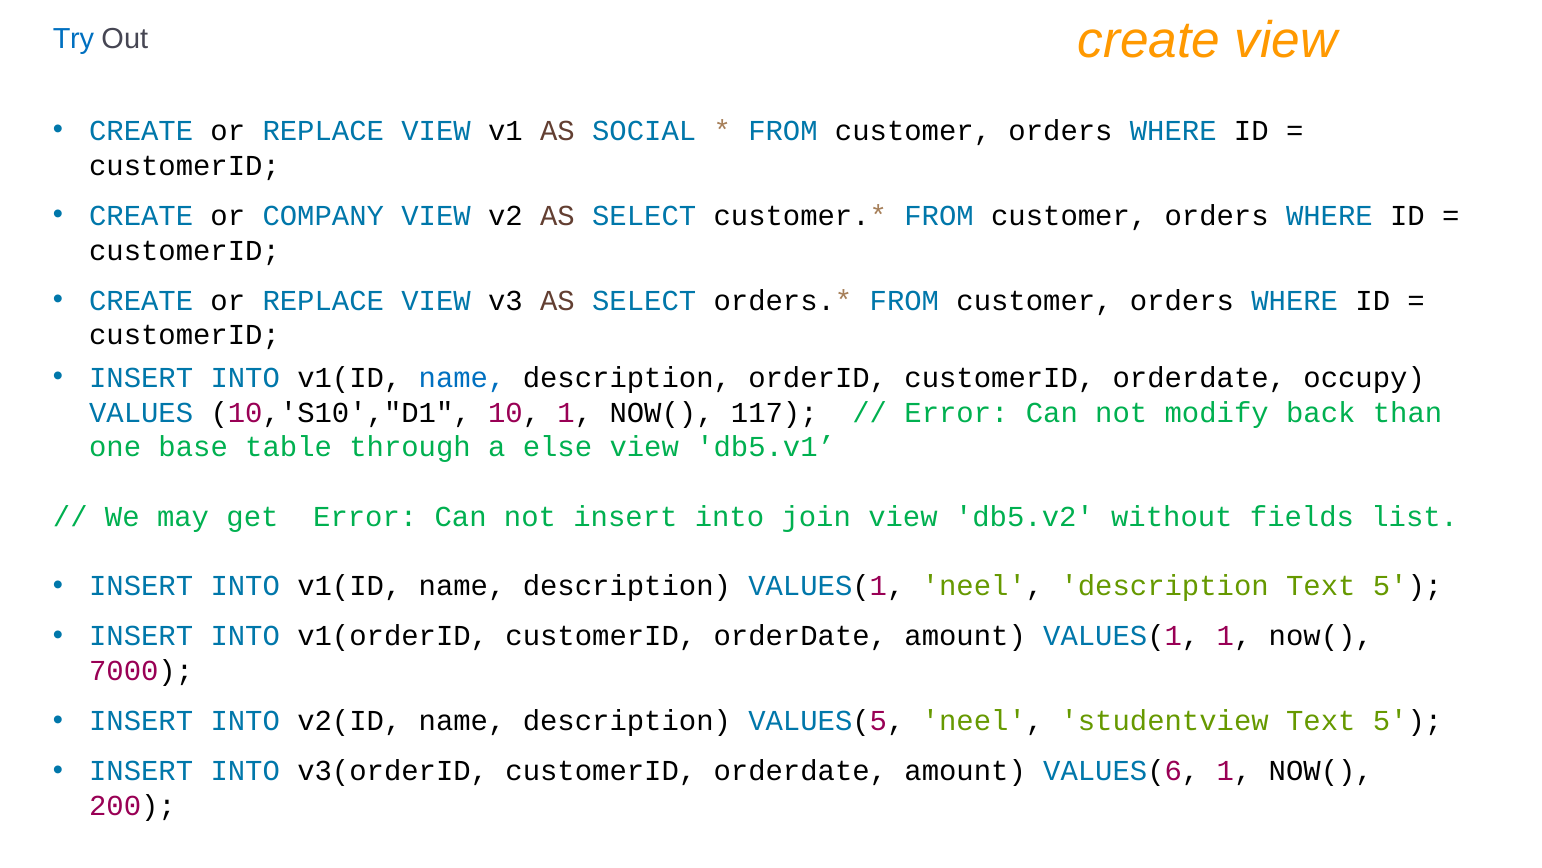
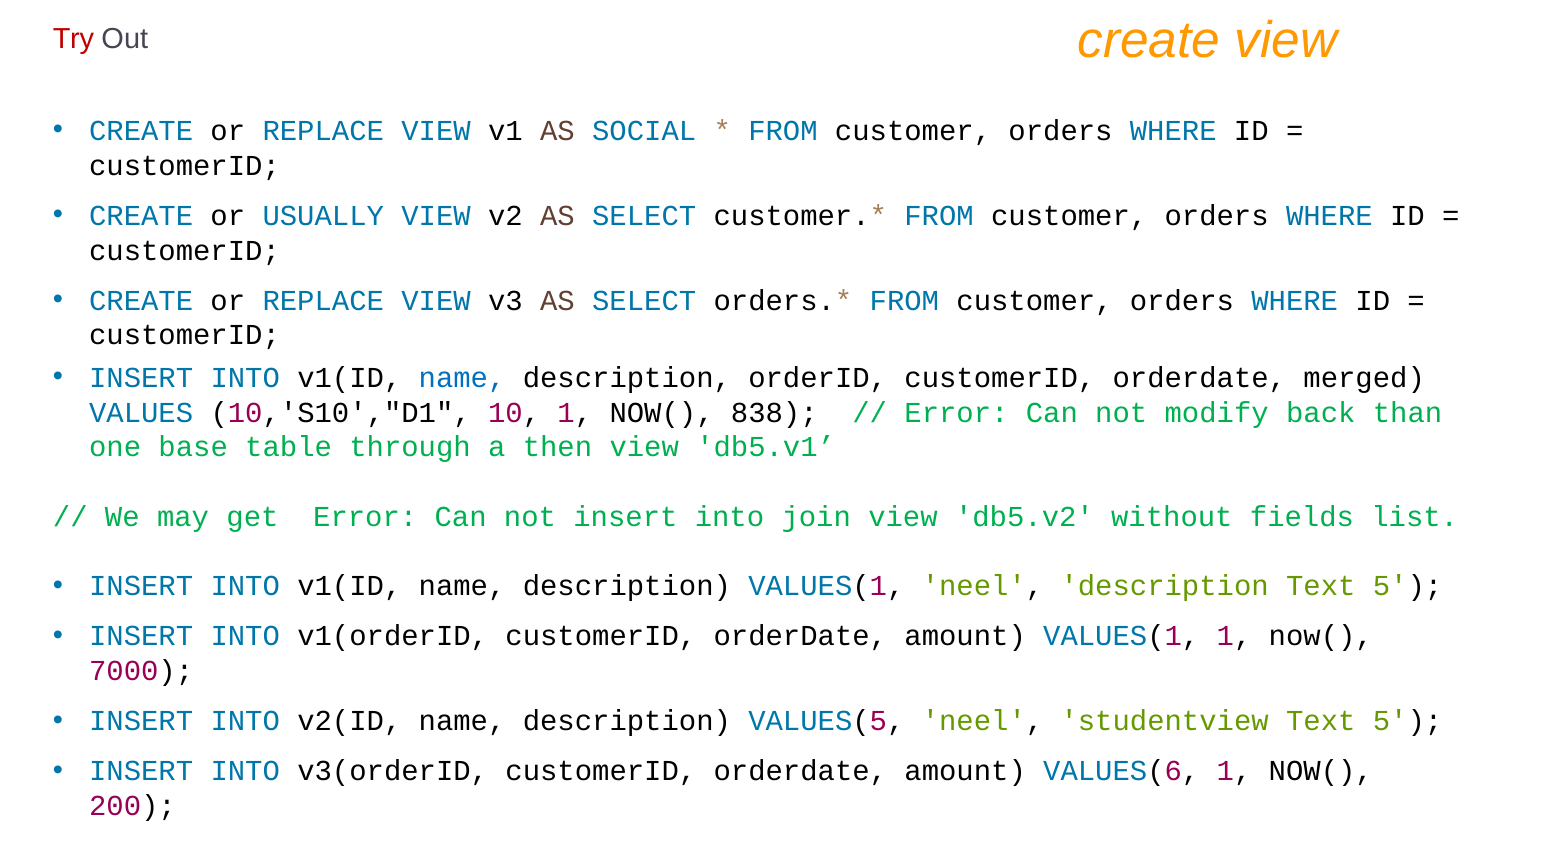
Try colour: blue -> red
COMPANY: COMPANY -> USUALLY
occupy: occupy -> merged
117: 117 -> 838
else: else -> then
